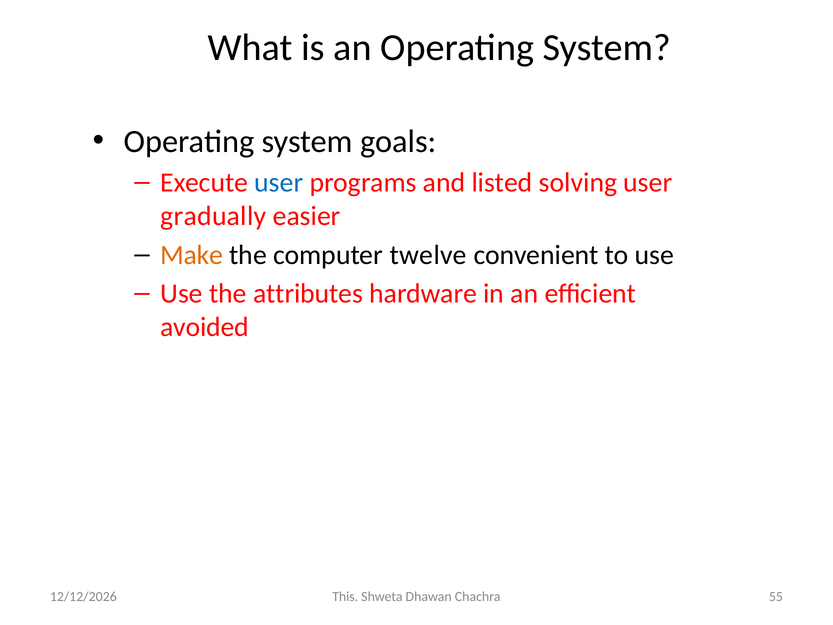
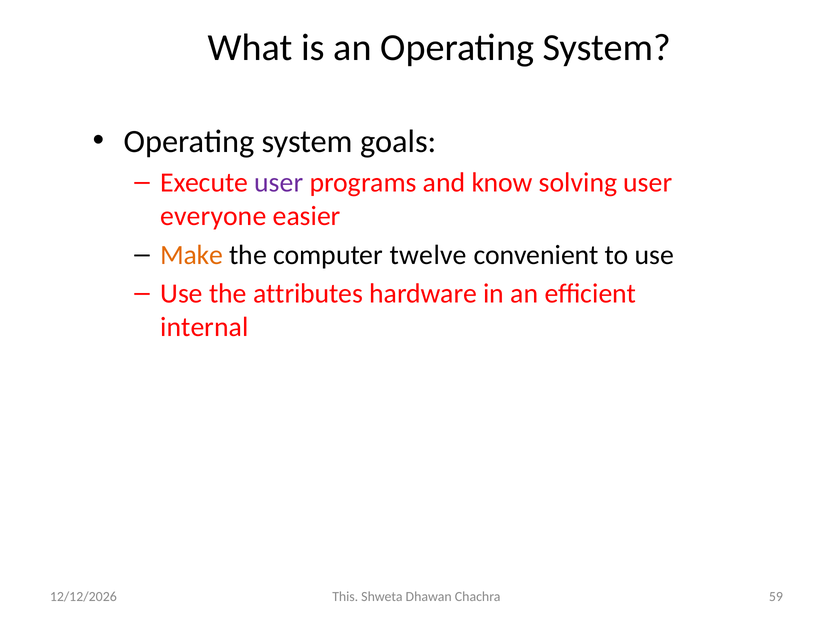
user at (279, 183) colour: blue -> purple
listed: listed -> know
gradually: gradually -> everyone
avoided: avoided -> internal
55: 55 -> 59
